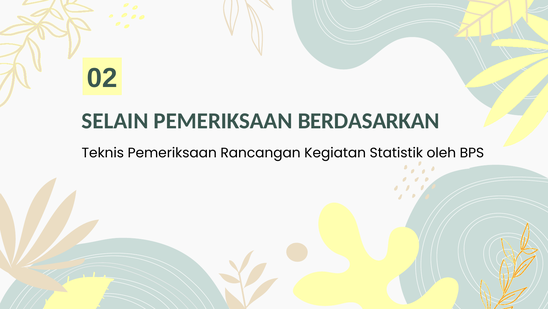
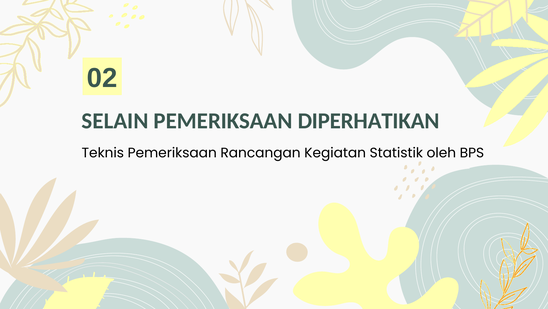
BERDASARKAN: BERDASARKAN -> DIPERHATIKAN
